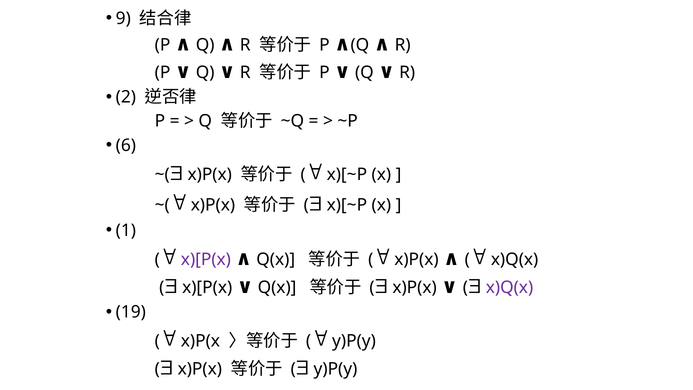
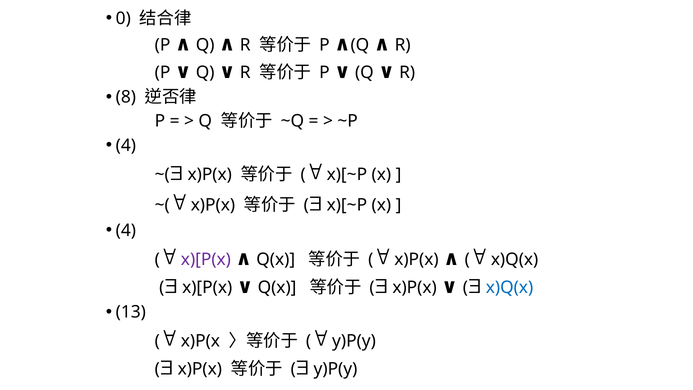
9: 9 -> 0
2: 2 -> 8
6 at (126, 145): 6 -> 4
1 at (126, 230): 1 -> 4
x)Q(x at (510, 287) colour: purple -> blue
19: 19 -> 13
